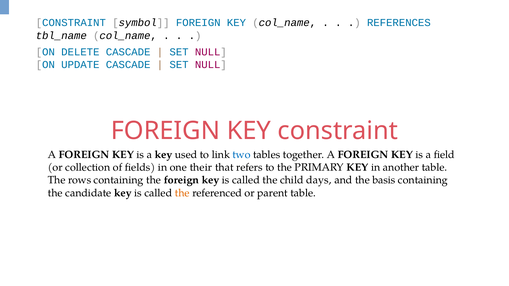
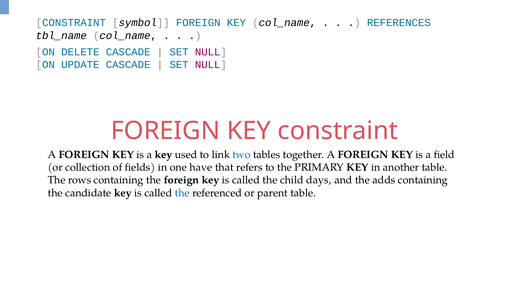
their: their -> have
basis: basis -> adds
the at (182, 193) colour: orange -> blue
